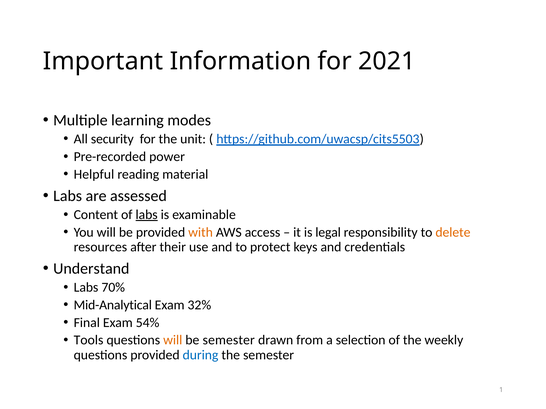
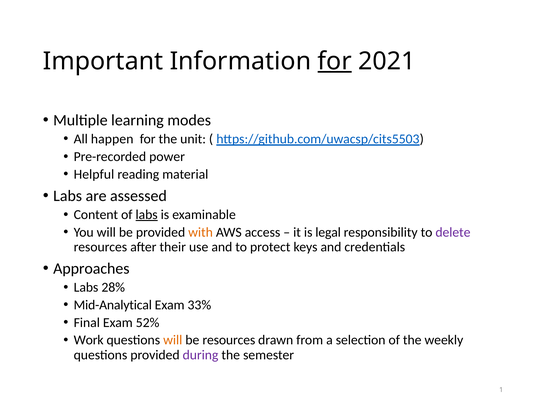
for at (335, 61) underline: none -> present
security: security -> happen
delete colour: orange -> purple
Understand: Understand -> Approaches
70%: 70% -> 28%
32%: 32% -> 33%
54%: 54% -> 52%
Tools: Tools -> Work
be semester: semester -> resources
during colour: blue -> purple
